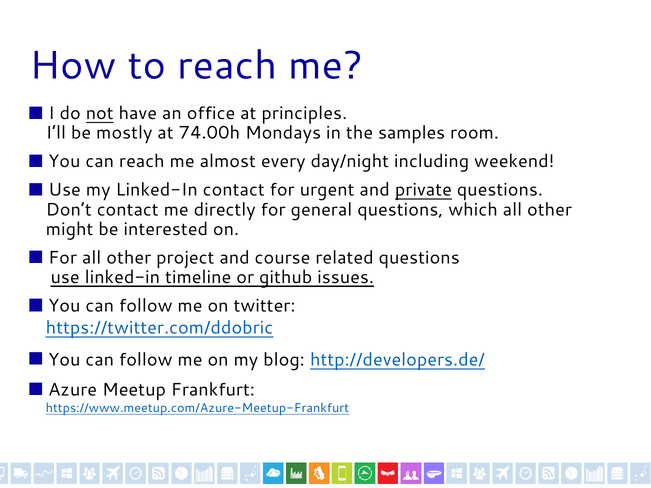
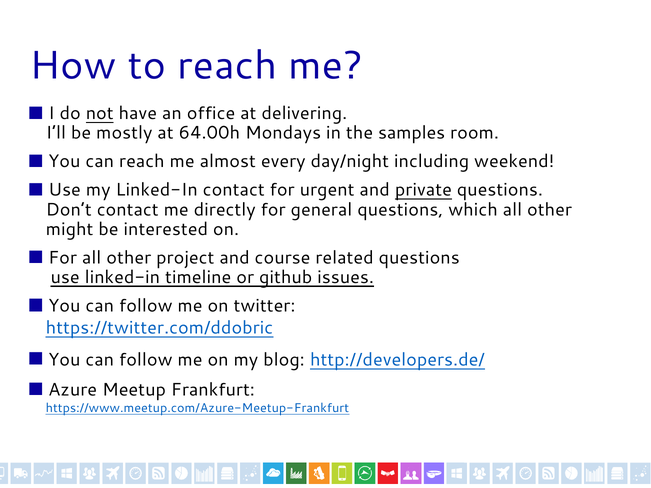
principles: principles -> delivering
74.00h: 74.00h -> 64.00h
